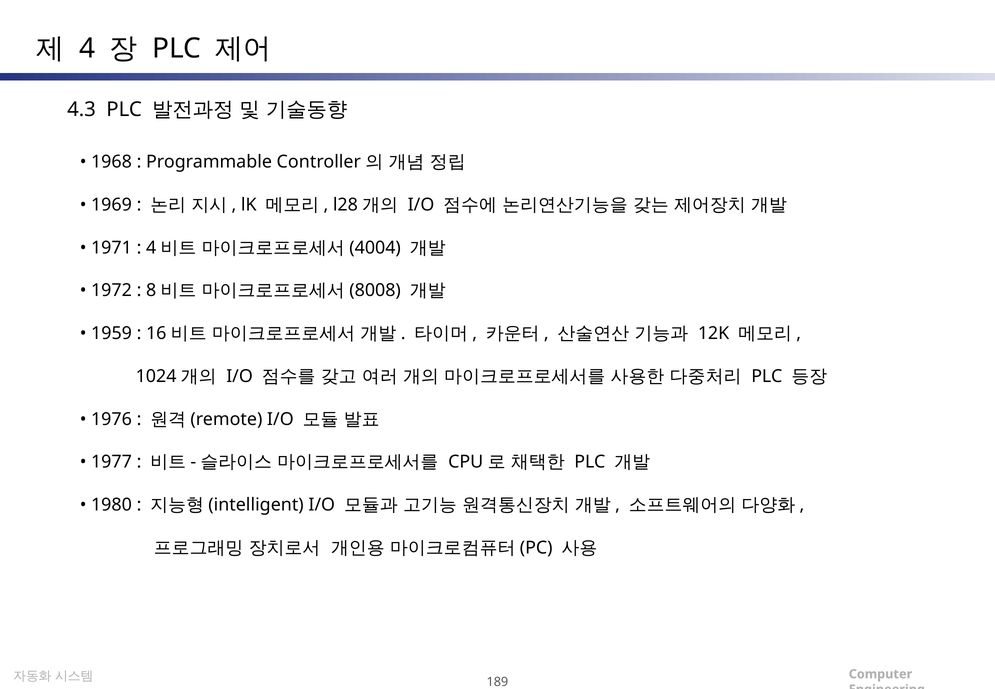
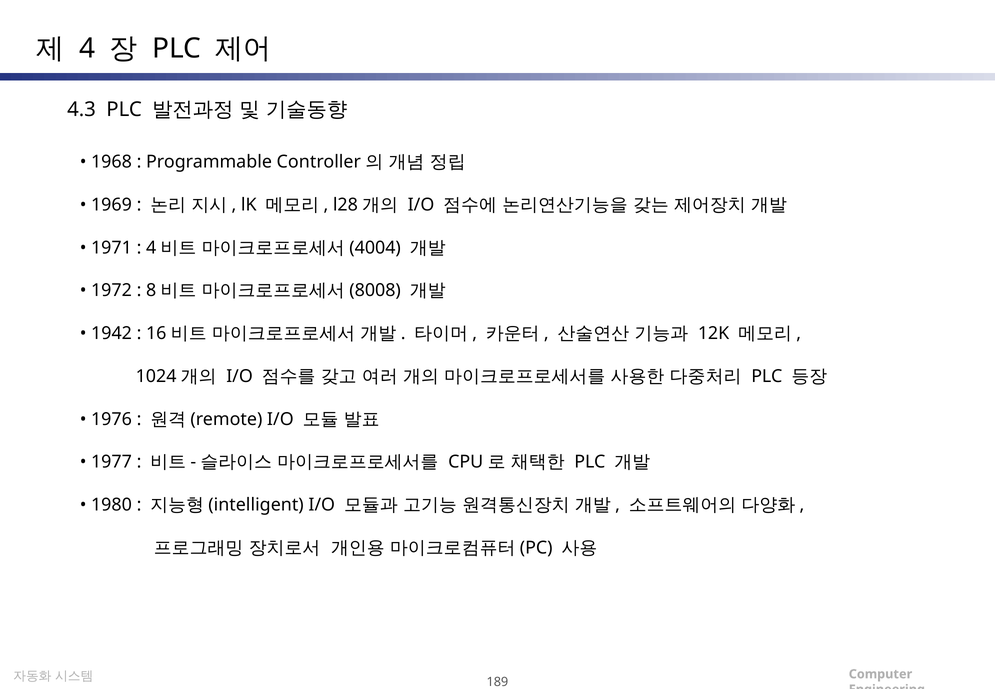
1959: 1959 -> 1942
